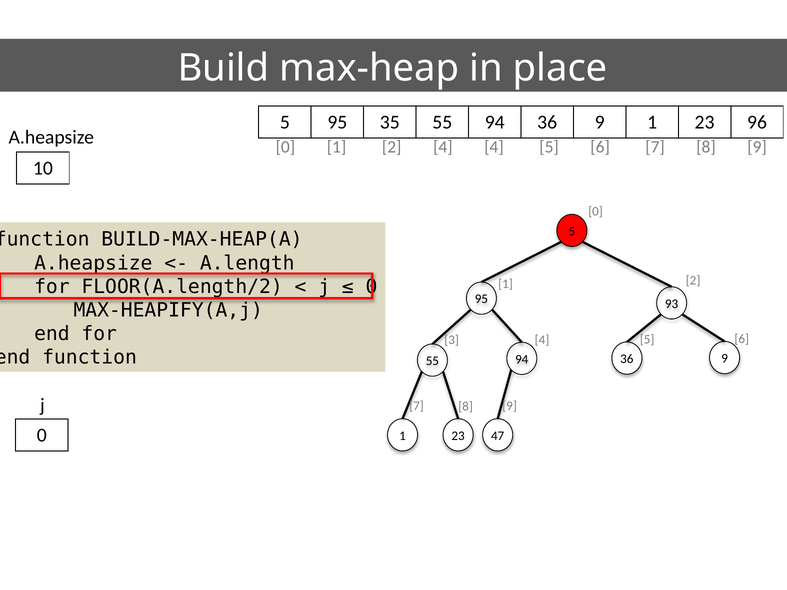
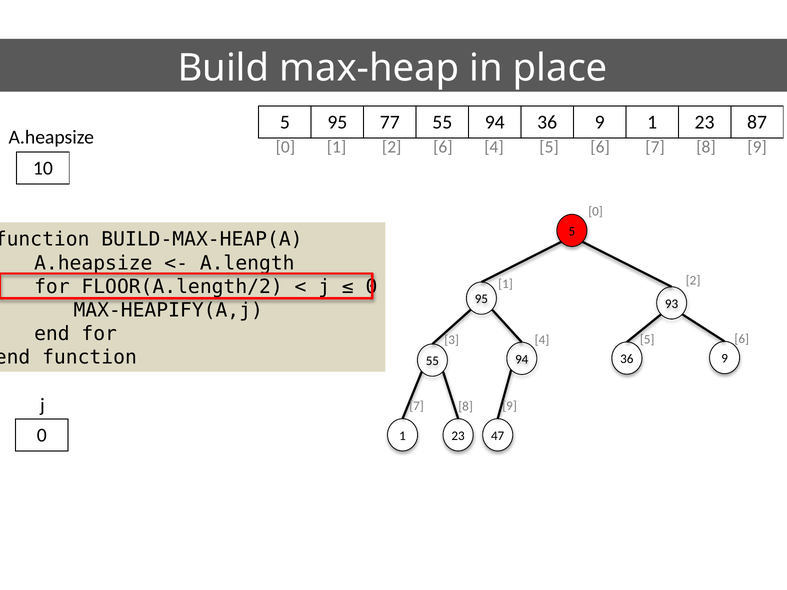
35: 35 -> 77
96: 96 -> 87
2 4: 4 -> 6
